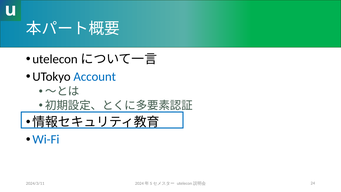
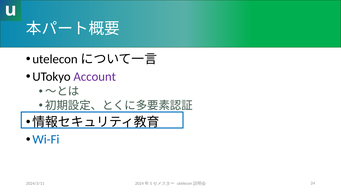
Account colour: blue -> purple
